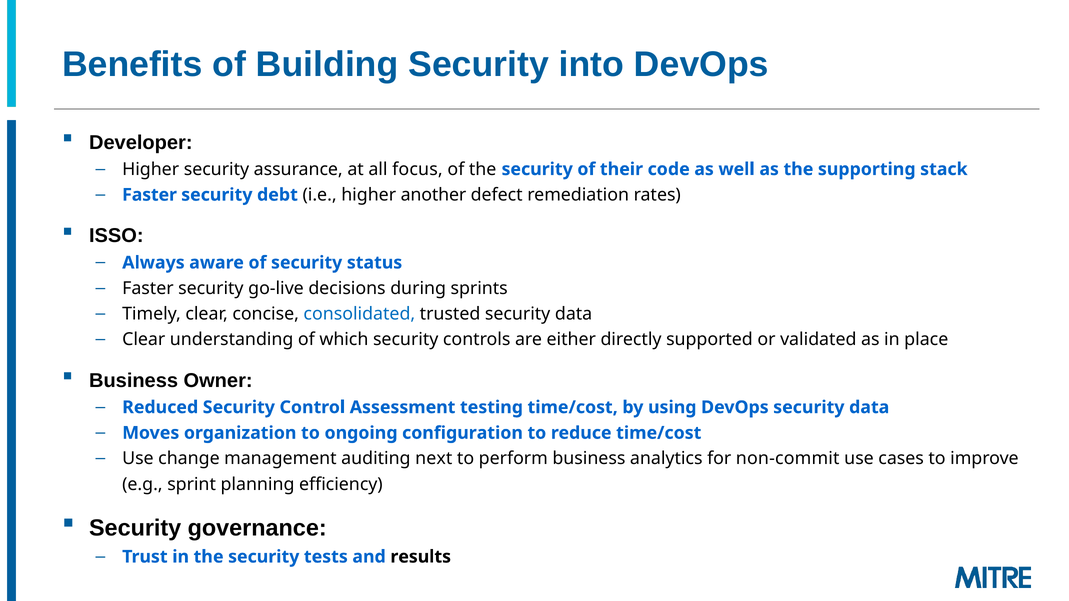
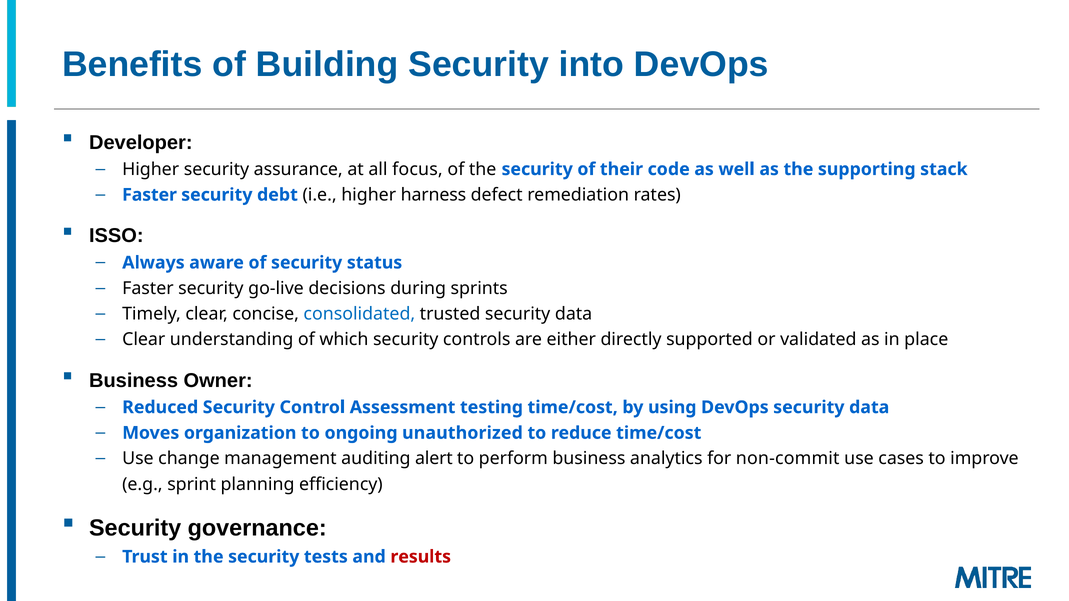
another: another -> harness
configuration: configuration -> unauthorized
next: next -> alert
results colour: black -> red
